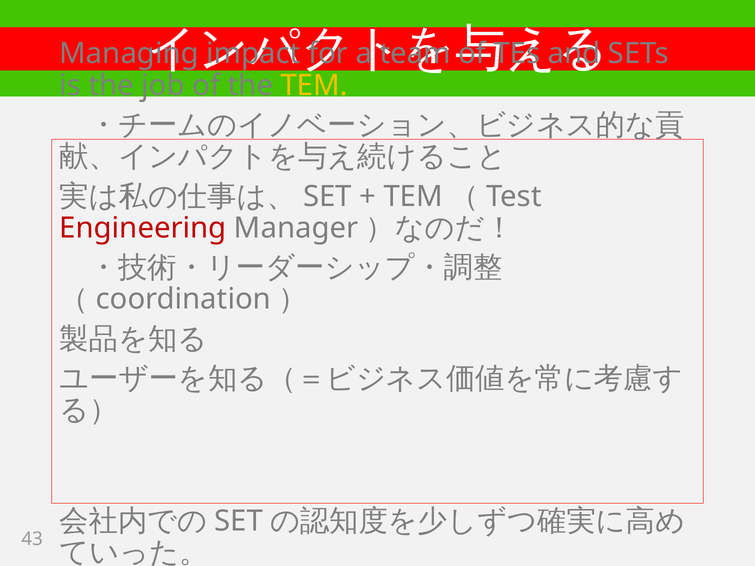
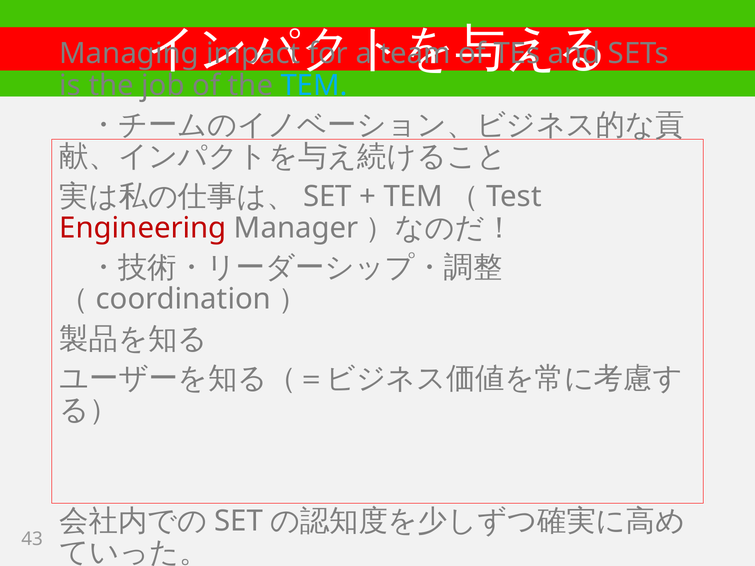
TEM at (314, 86) colour: yellow -> light blue
